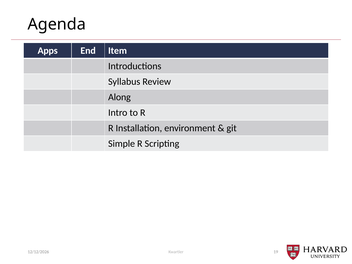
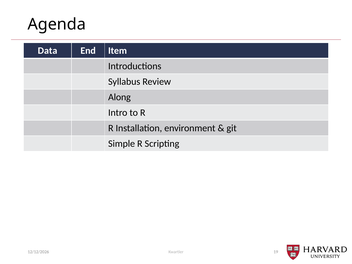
Apps: Apps -> Data
